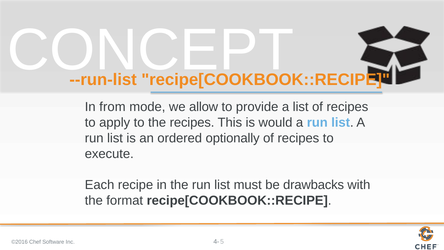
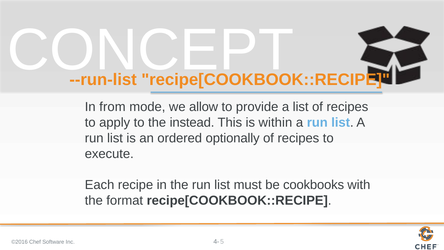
the recipes: recipes -> instead
would: would -> within
drawbacks: drawbacks -> cookbooks
